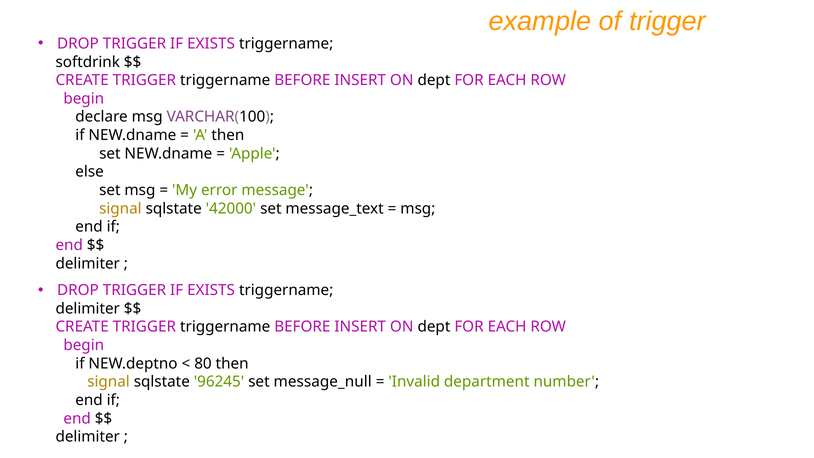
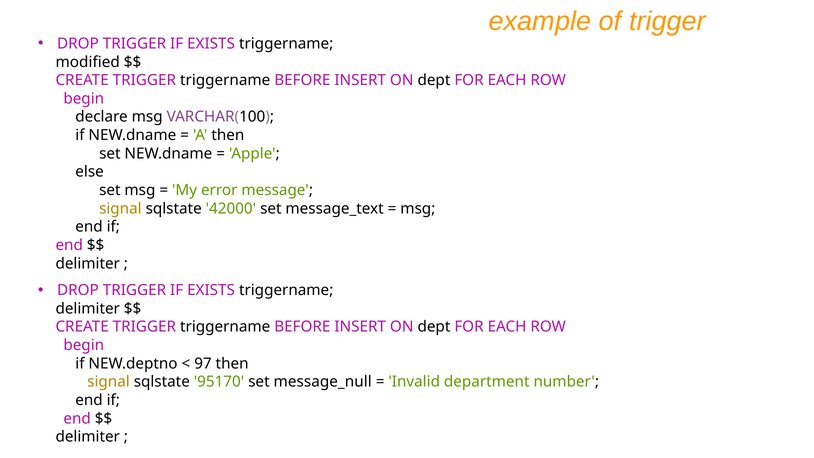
softdrink: softdrink -> modified
80: 80 -> 97
96245: 96245 -> 95170
